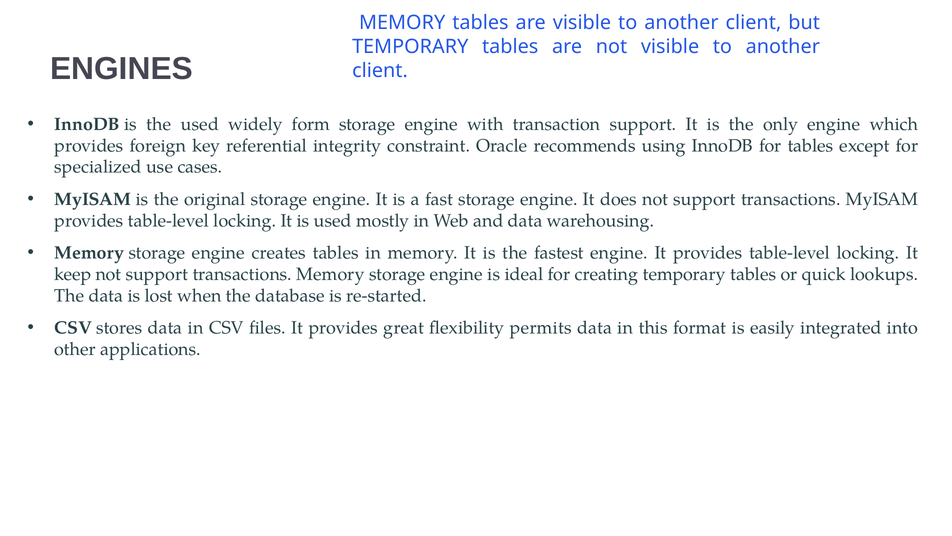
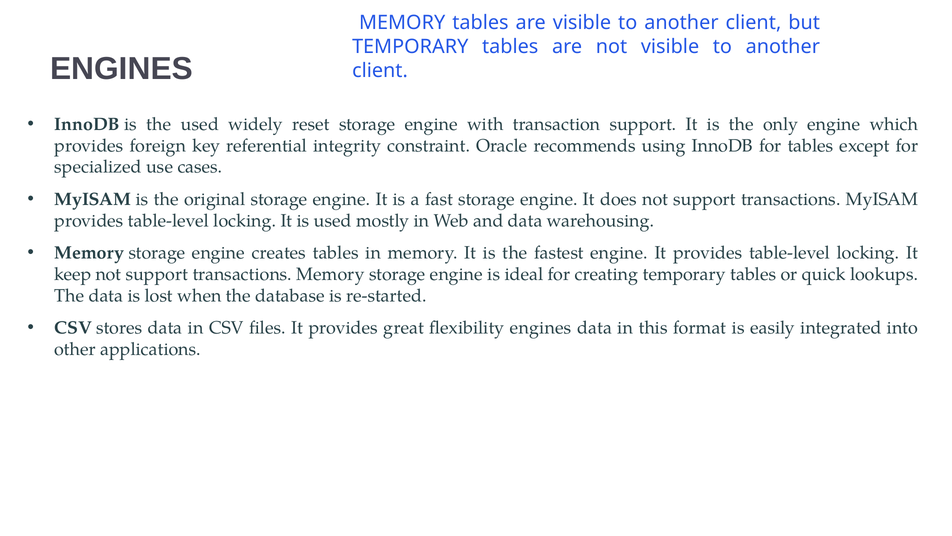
form: form -> reset
flexibility permits: permits -> engines
